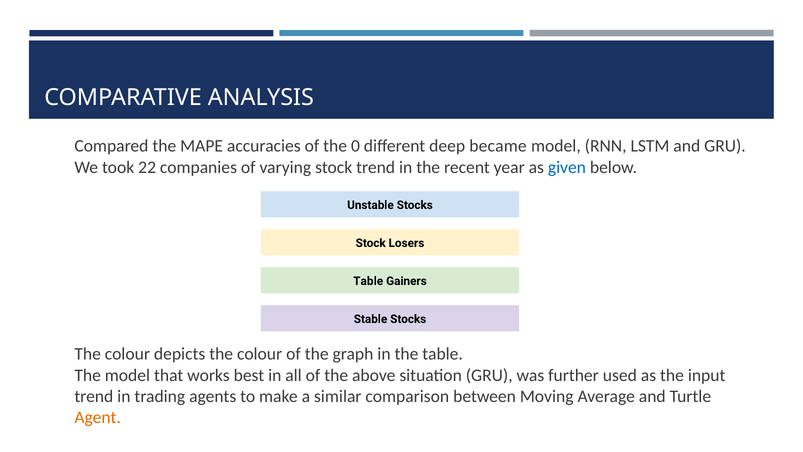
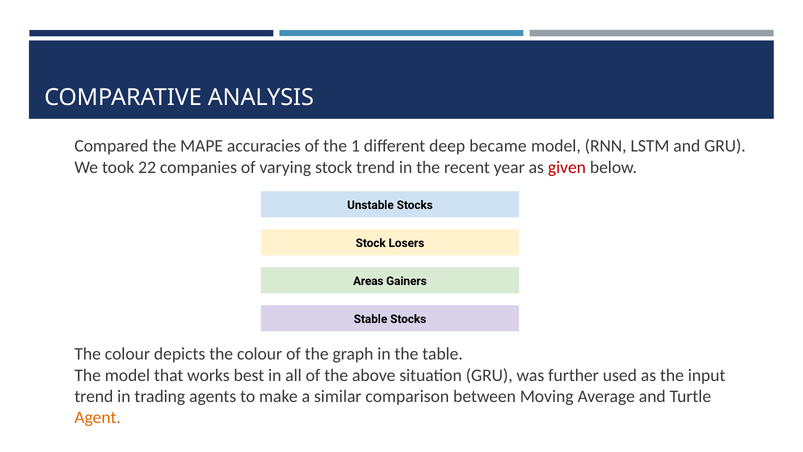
0: 0 -> 1
given colour: blue -> red
Table at (368, 281): Table -> Areas
